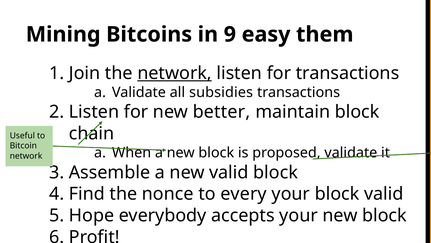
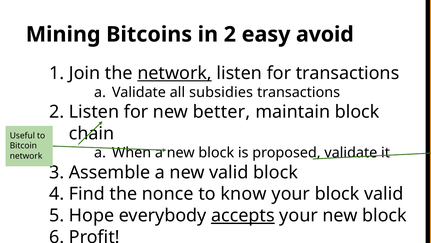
in 9: 9 -> 2
them: them -> avoid
every: every -> know
accepts underline: none -> present
